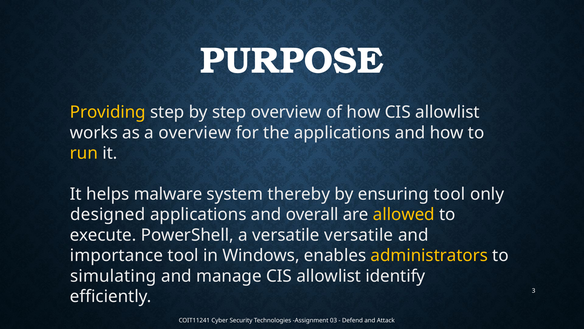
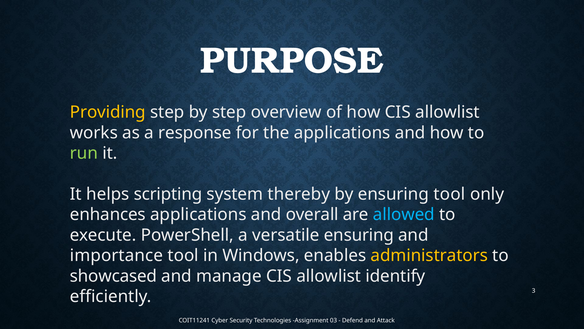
a overview: overview -> response
run colour: yellow -> light green
malware: malware -> scripting
designed: designed -> enhances
allowed colour: yellow -> light blue
versatile versatile: versatile -> ensuring
simulating: simulating -> showcased
